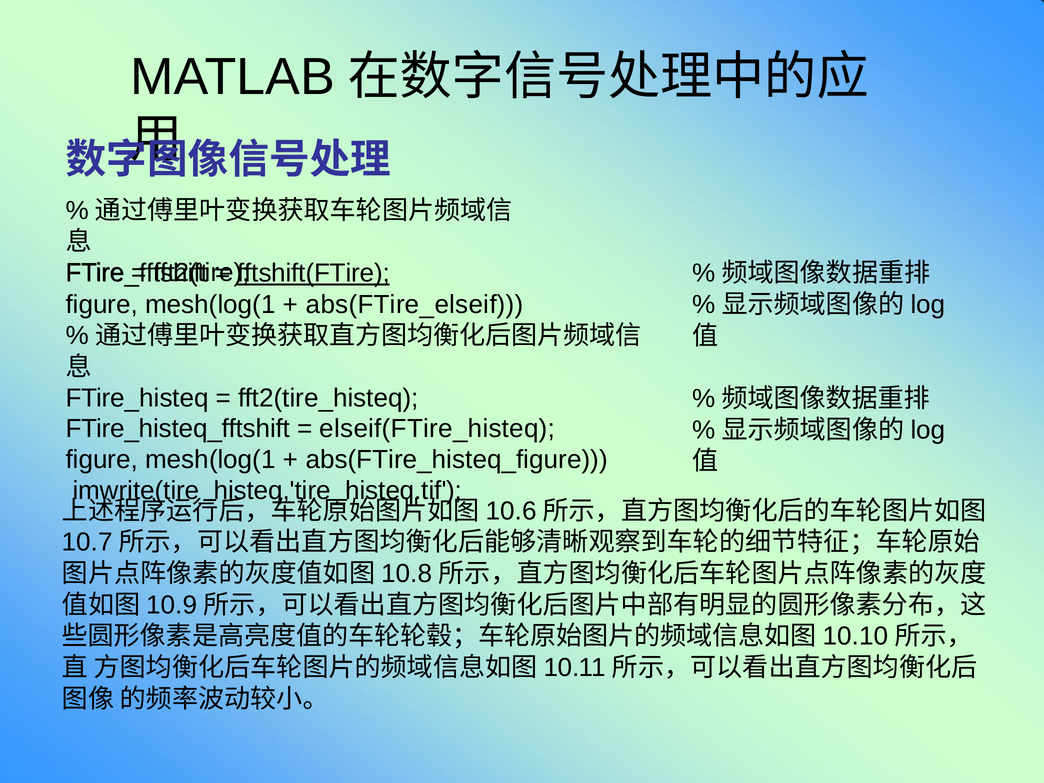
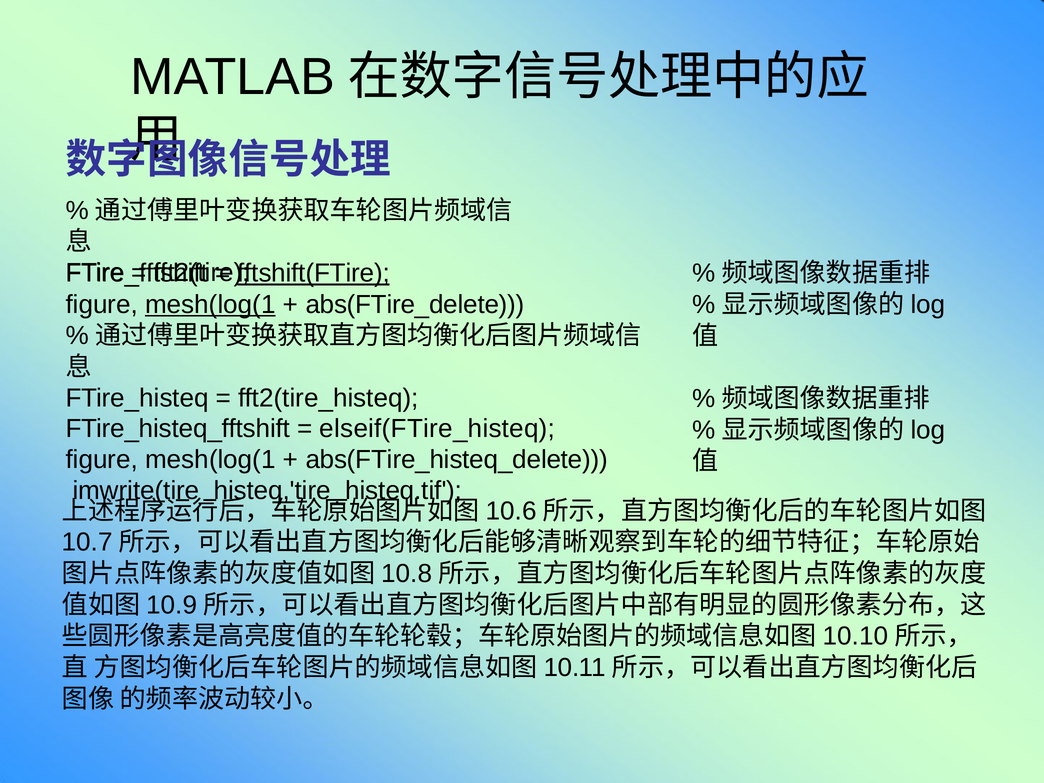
mesh(log(1 at (210, 305) underline: none -> present
abs(FTire_elseif: abs(FTire_elseif -> abs(FTire_delete
abs(FTire_histeq_figure: abs(FTire_histeq_figure -> abs(FTire_histeq_delete
